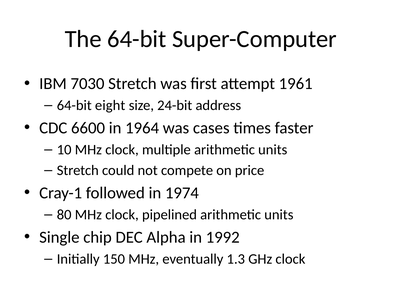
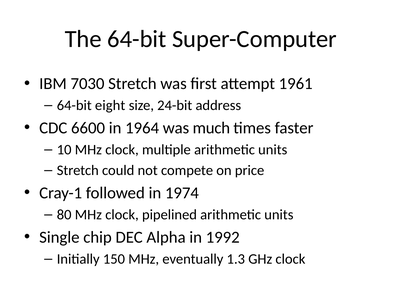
cases: cases -> much
